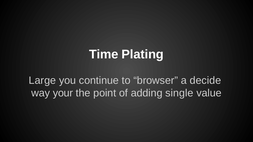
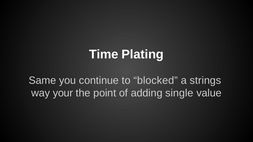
Large: Large -> Same
browser: browser -> blocked
decide: decide -> strings
